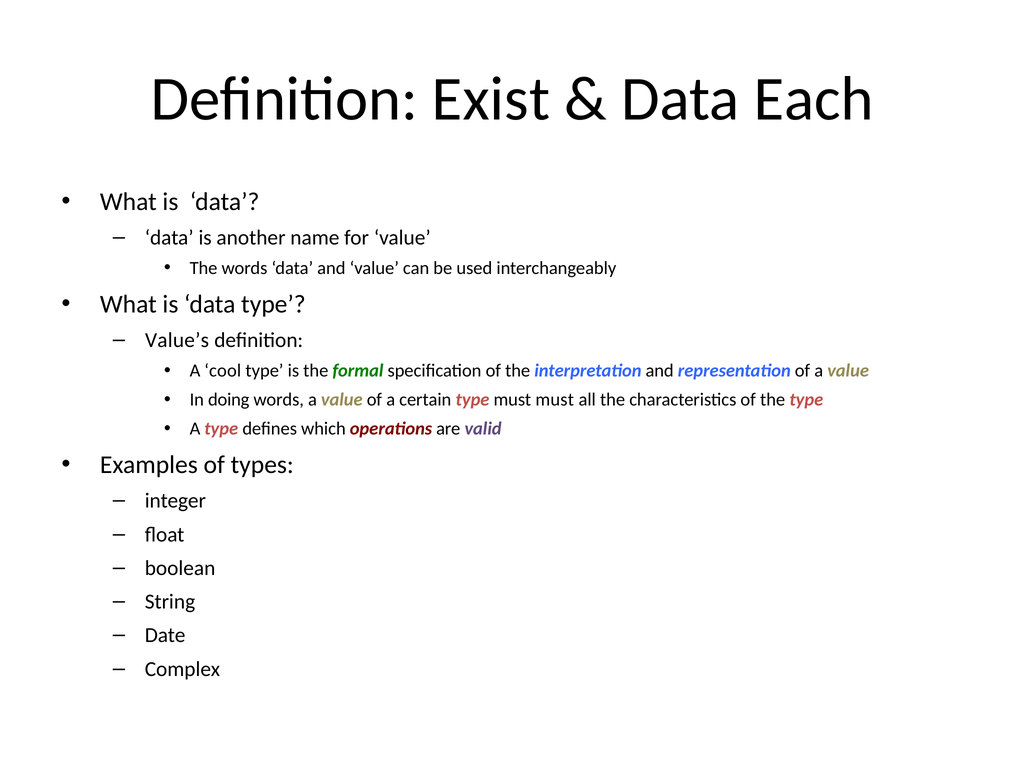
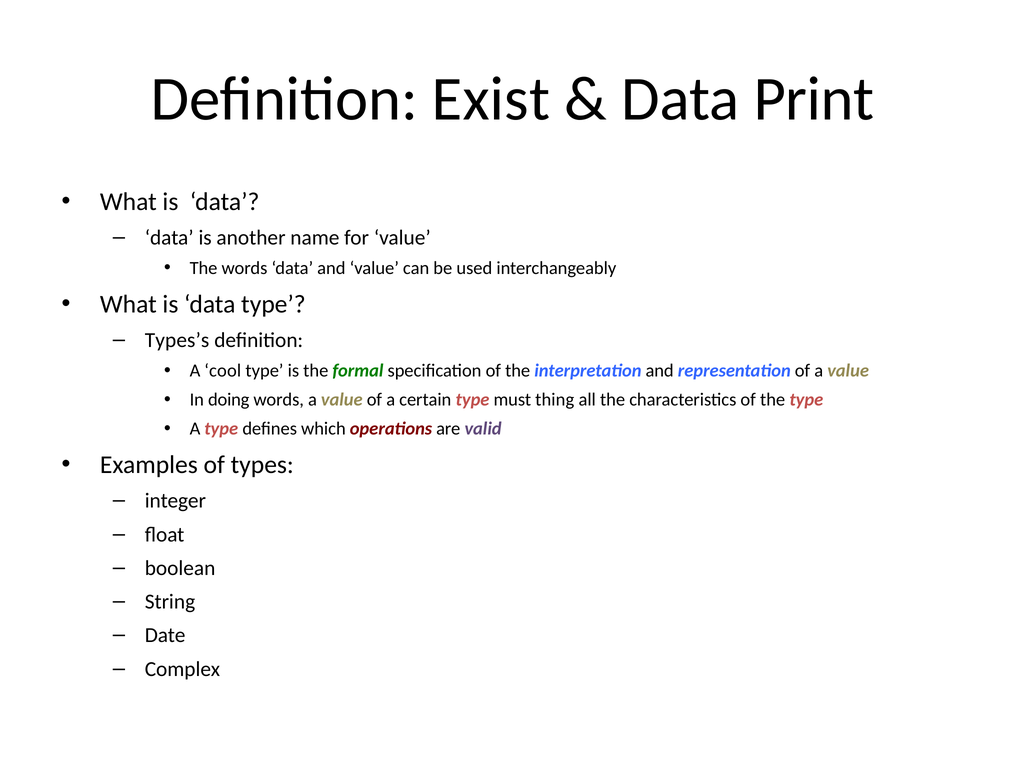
Each: Each -> Print
Value’s: Value’s -> Types’s
must must: must -> thing
